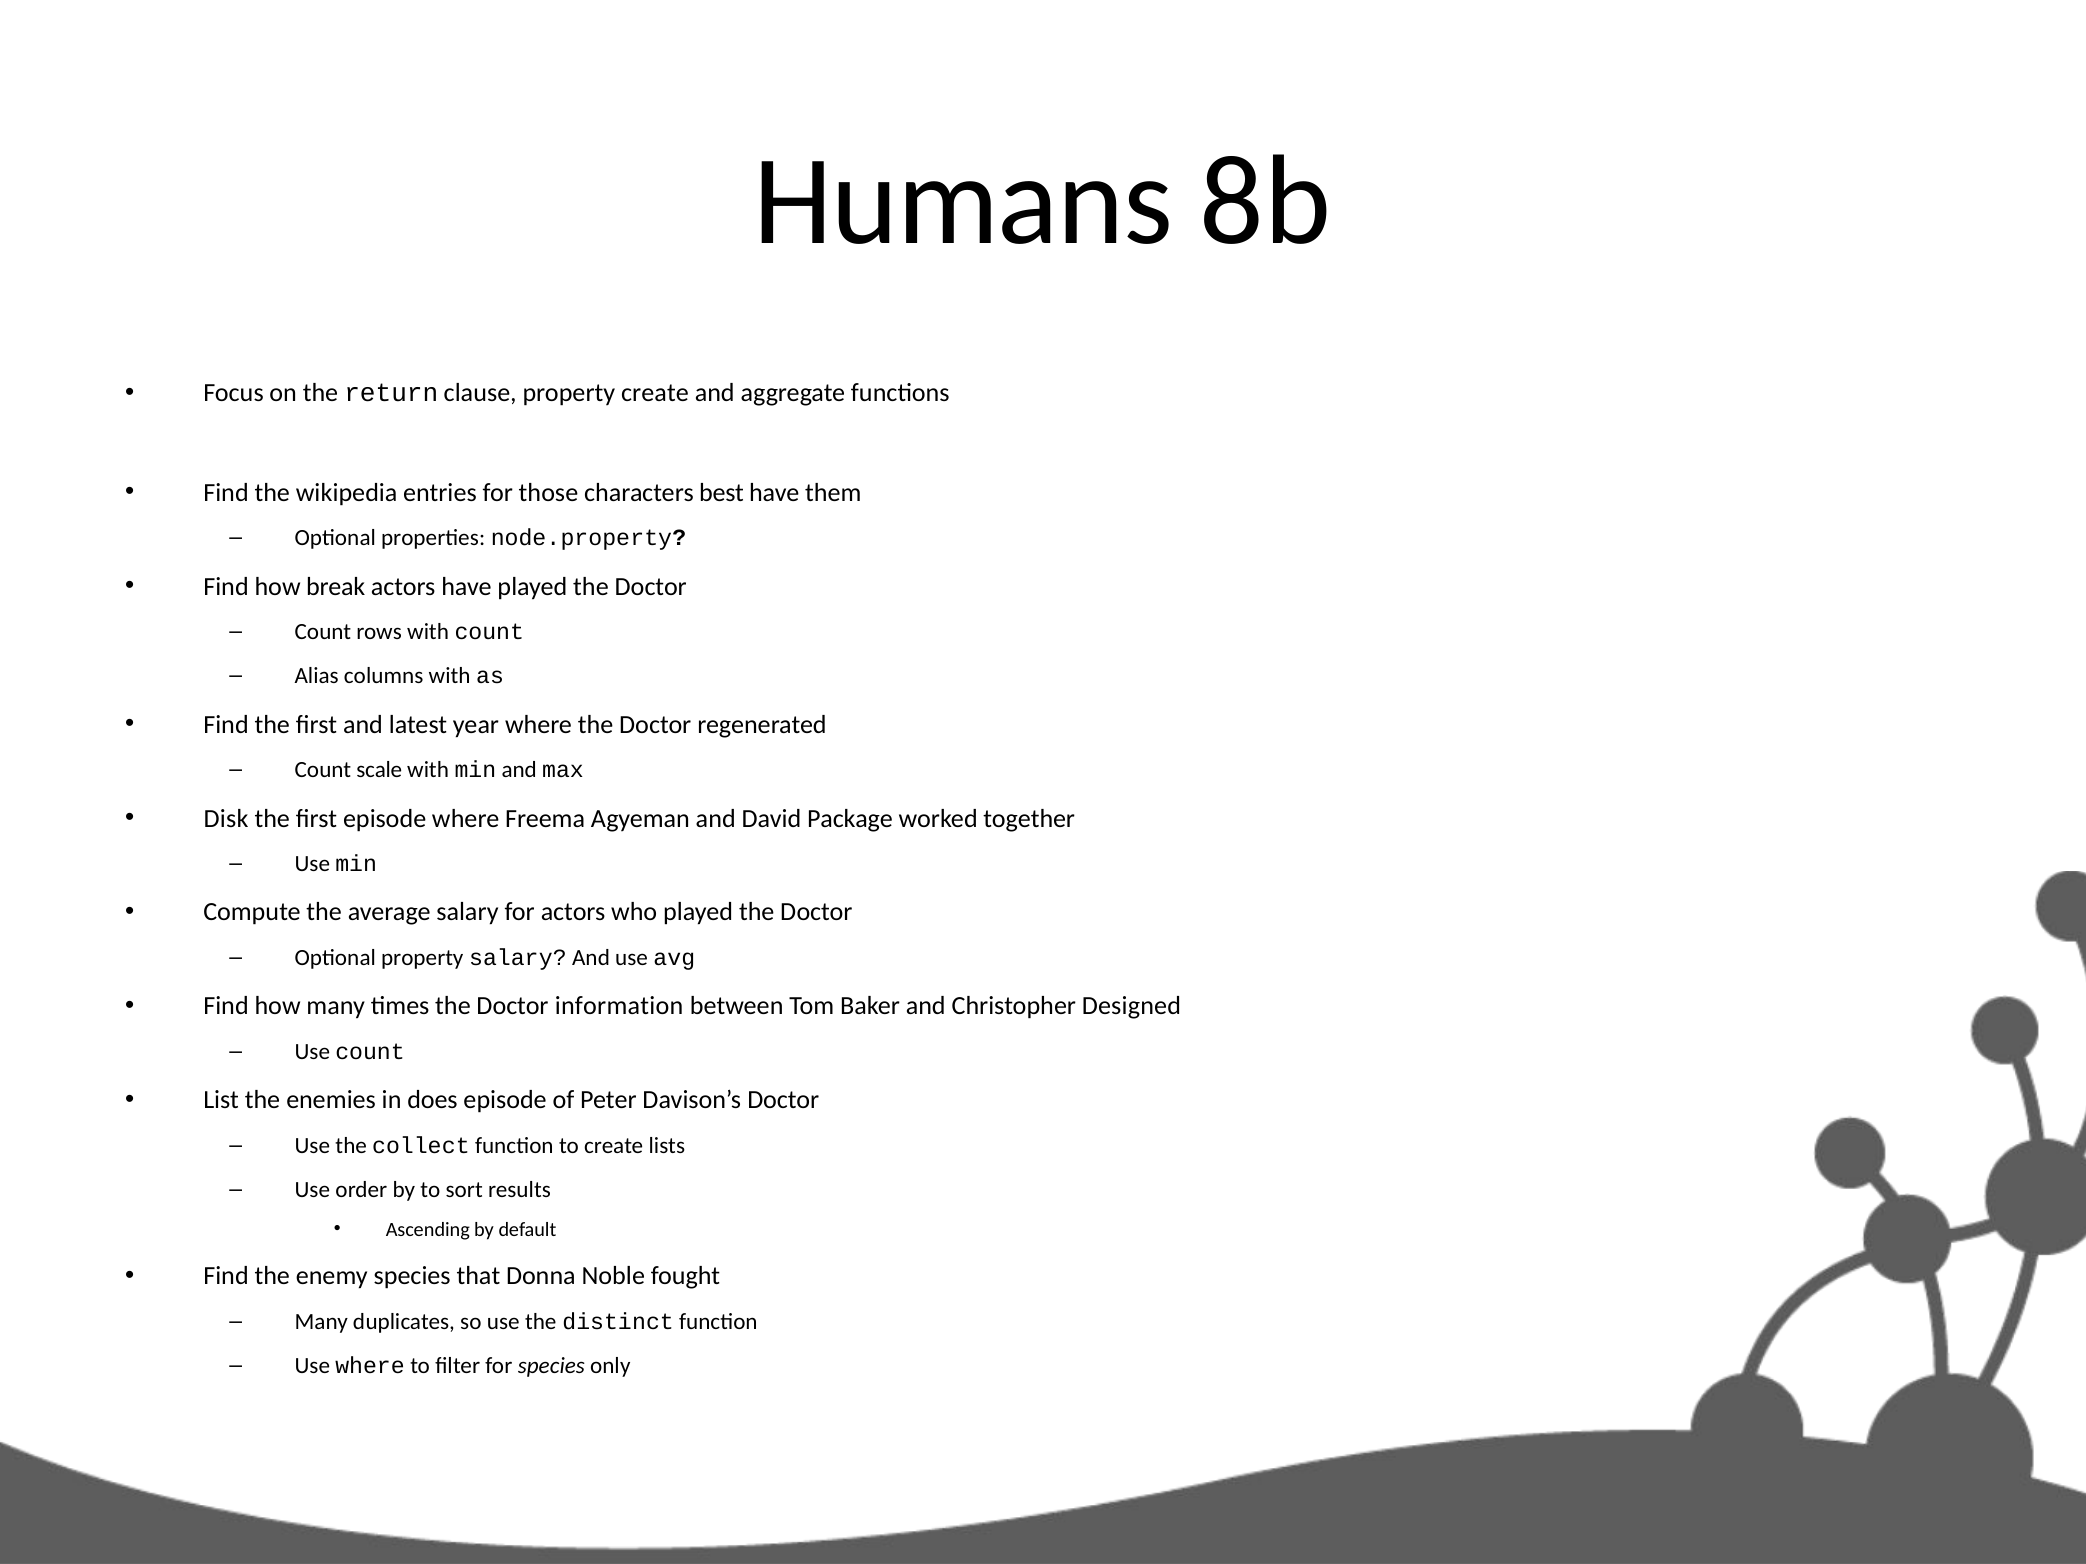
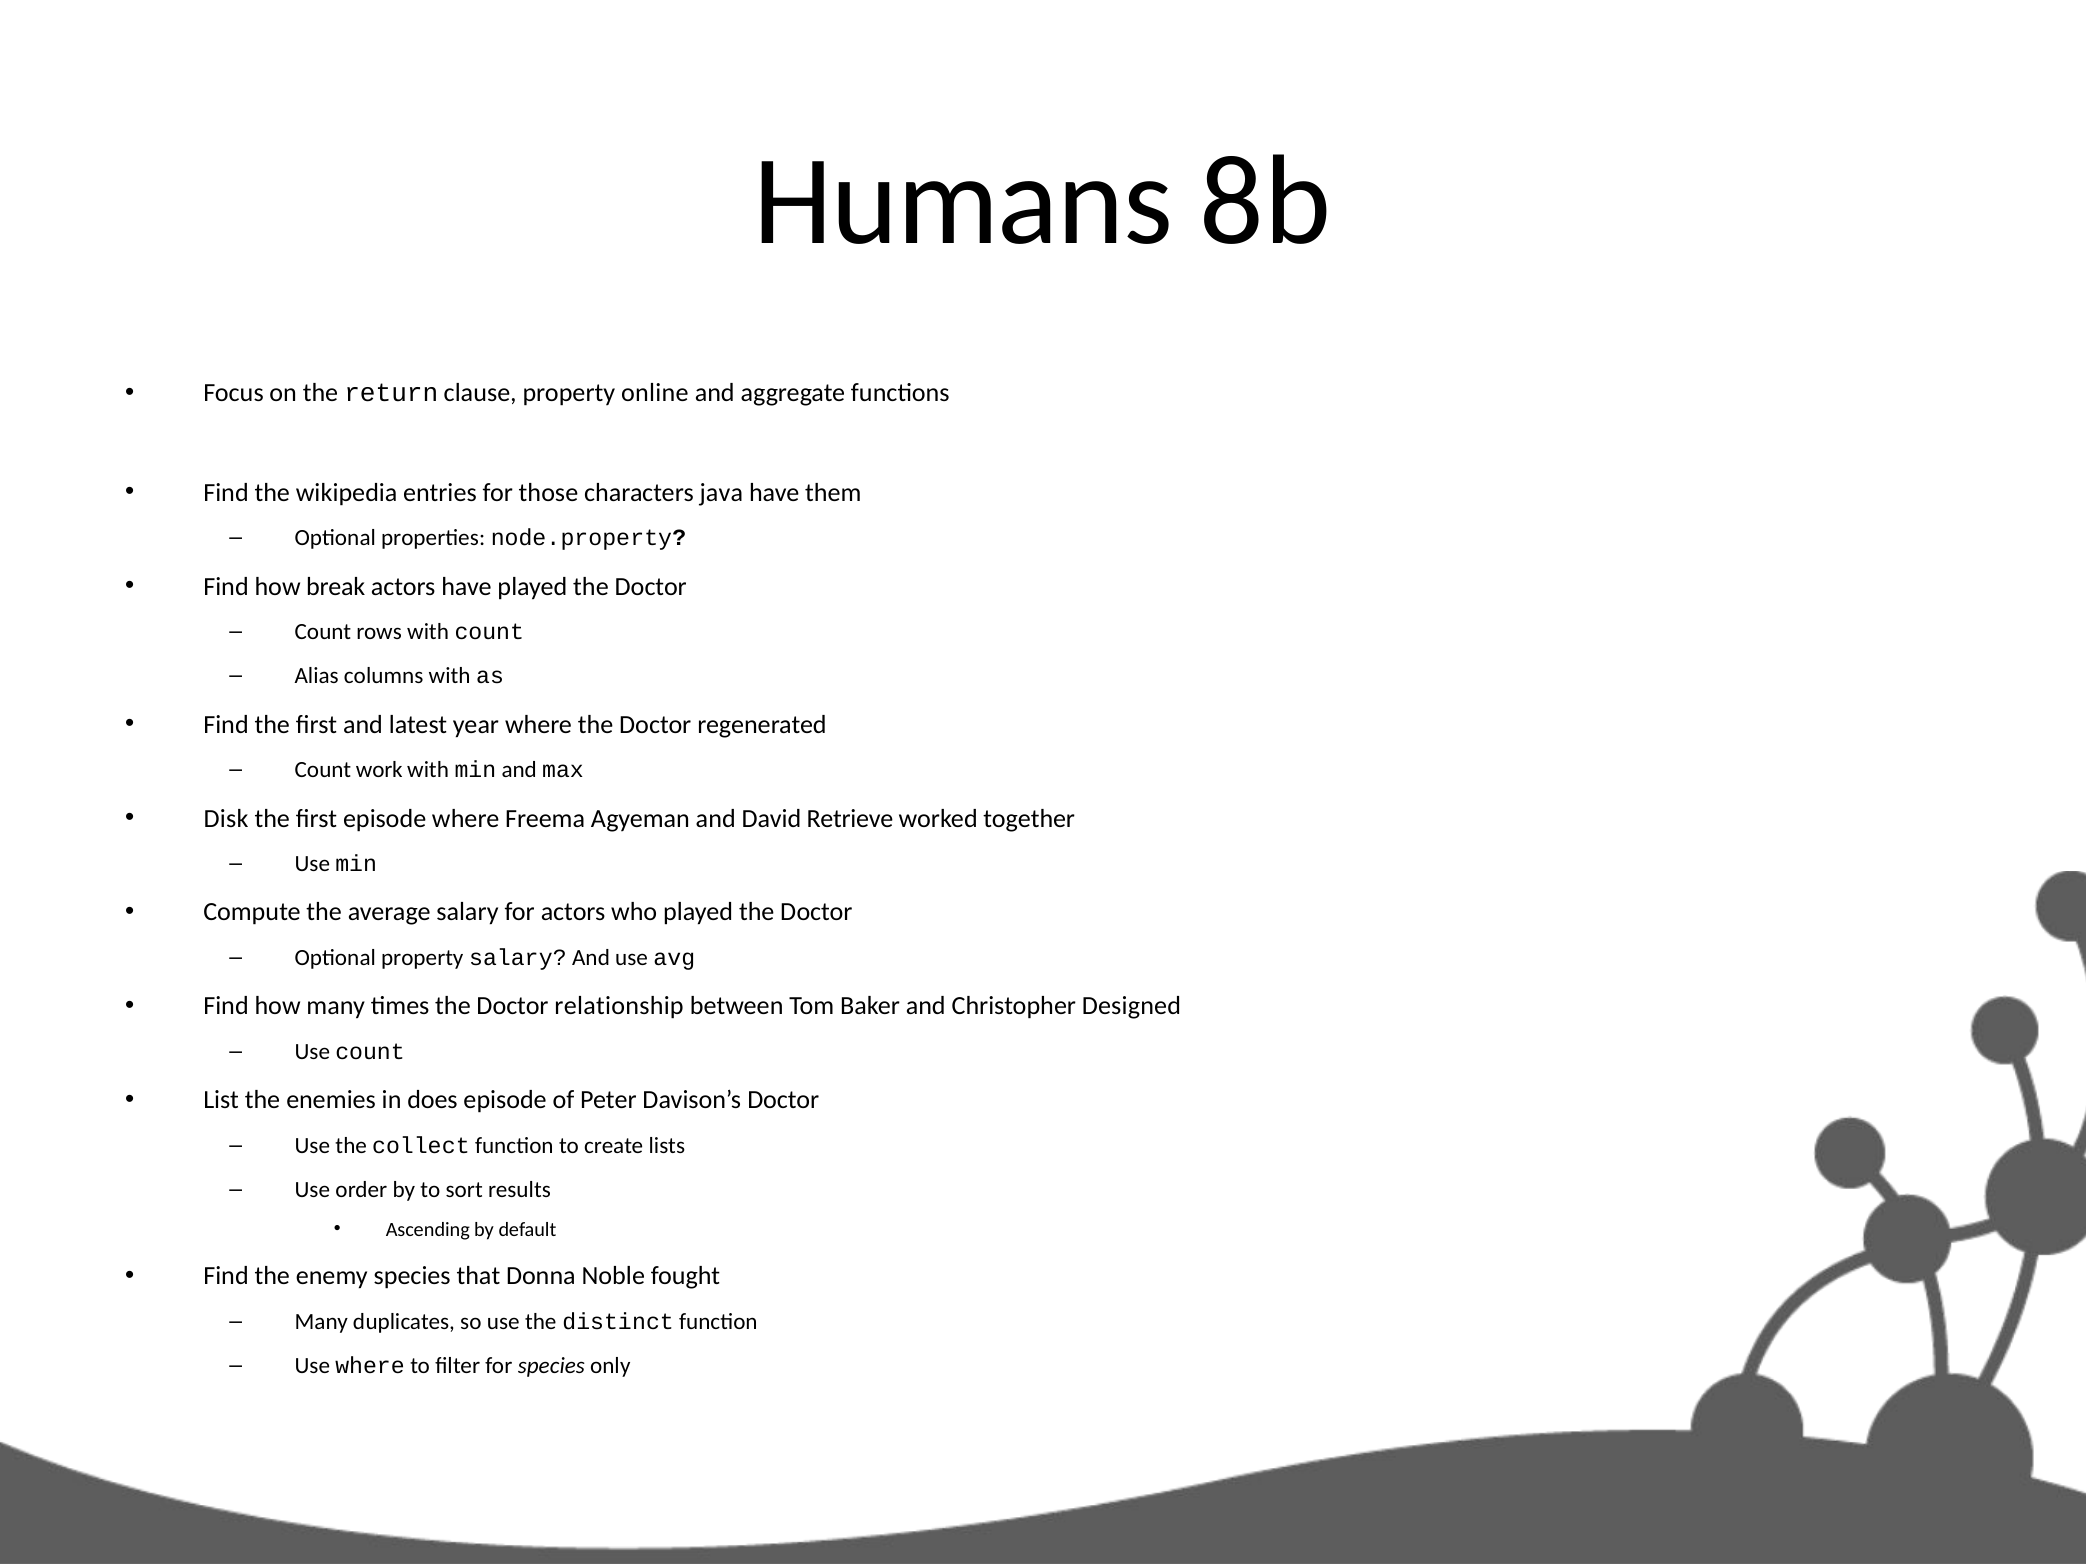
property create: create -> online
best: best -> java
scale: scale -> work
Package: Package -> Retrieve
information: information -> relationship
